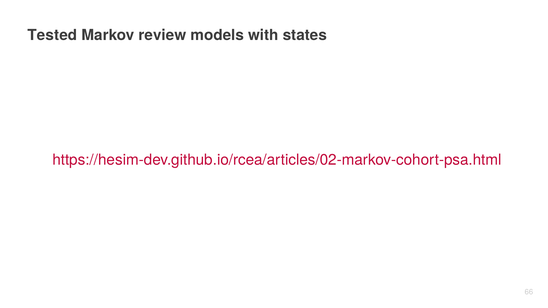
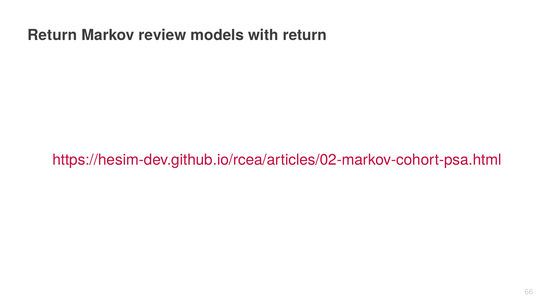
Tested at (52, 35): Tested -> Return
with states: states -> return
